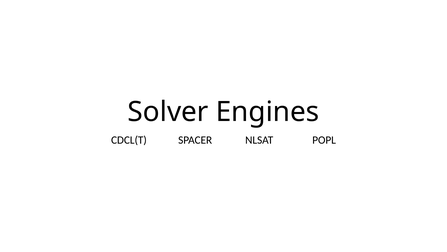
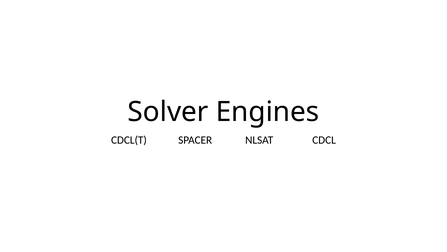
POPL: POPL -> CDCL
